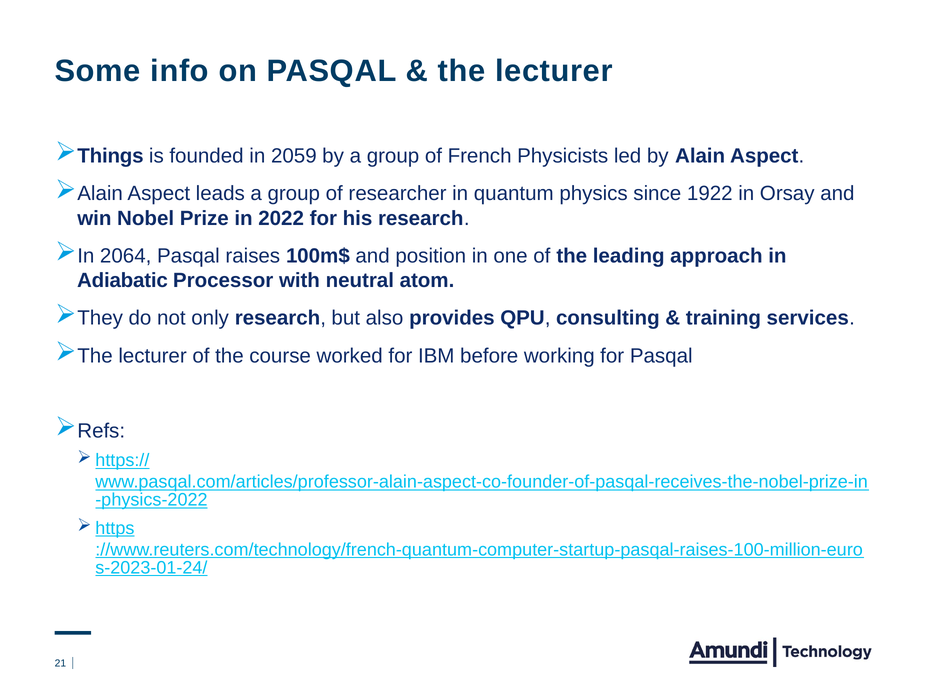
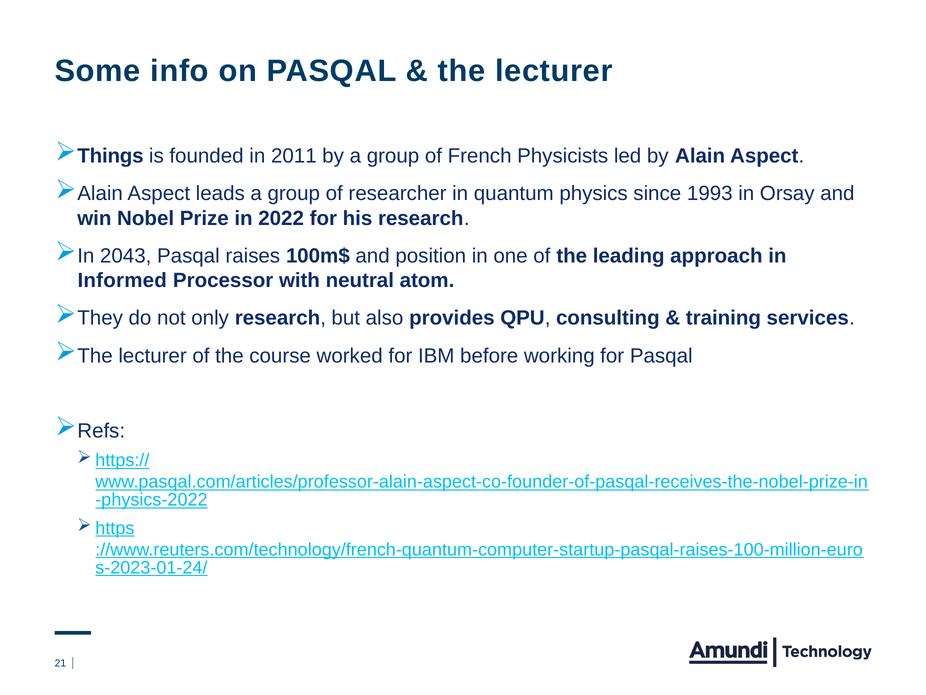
2059: 2059 -> 2011
1922: 1922 -> 1993
2064: 2064 -> 2043
Adiabatic: Adiabatic -> Informed
